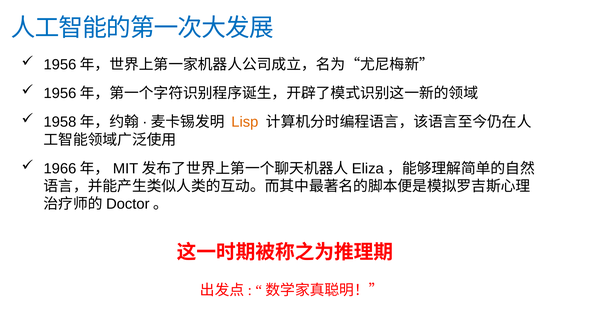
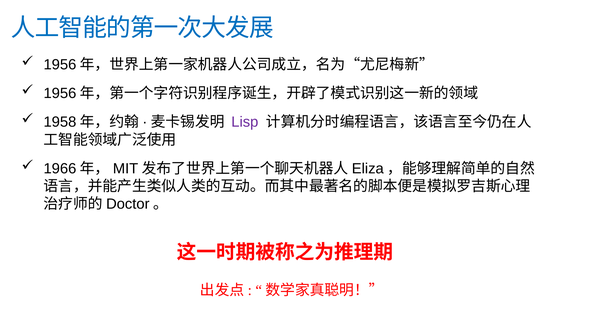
Lisp colour: orange -> purple
